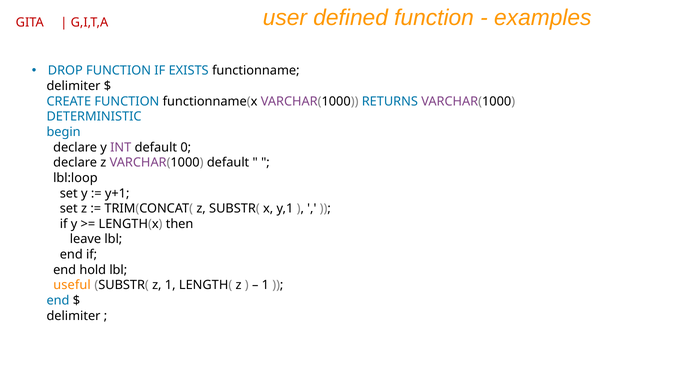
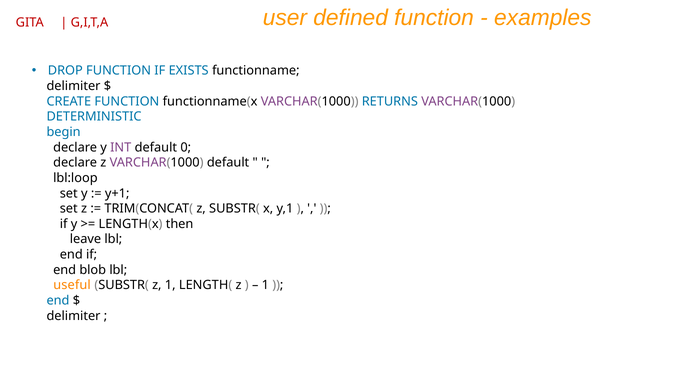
hold: hold -> blob
